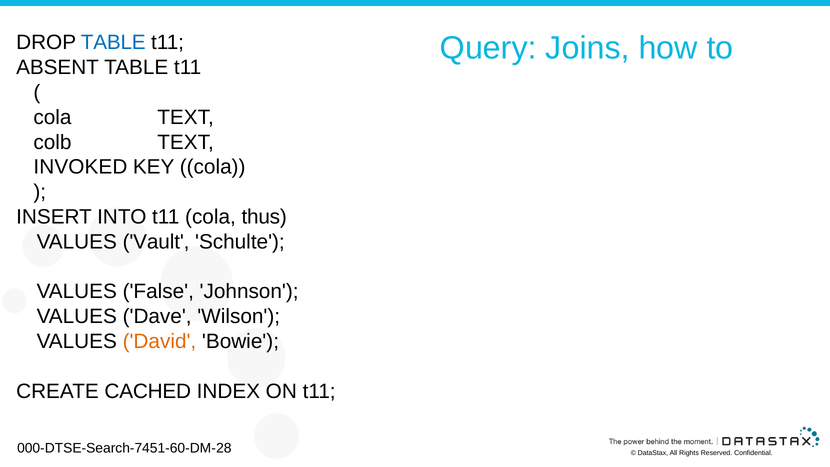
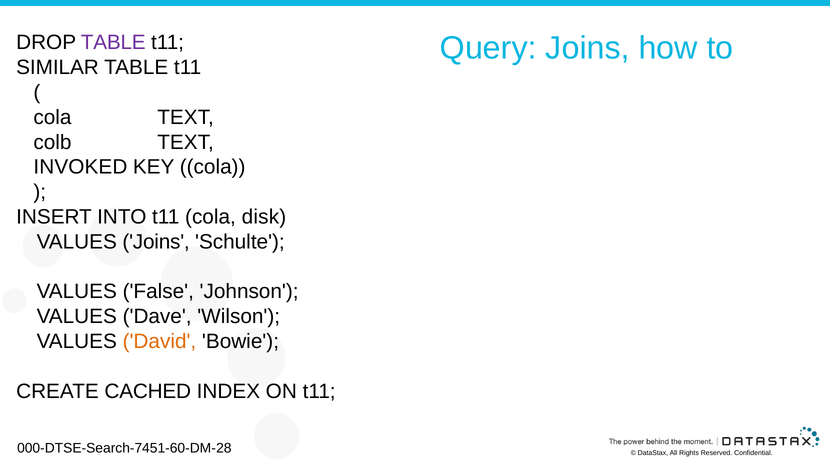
TABLE at (113, 43) colour: blue -> purple
ABSENT: ABSENT -> SIMILAR
thus: thus -> disk
VALUES Vault: Vault -> Joins
